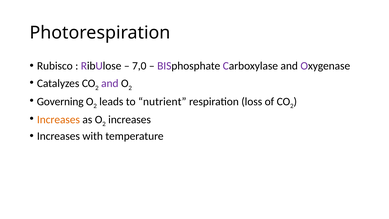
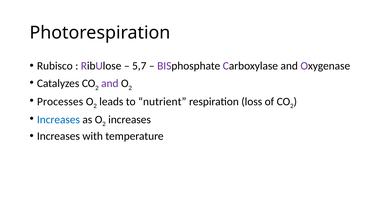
7,0: 7,0 -> 5,7
Governing: Governing -> Processes
Increases at (58, 119) colour: orange -> blue
